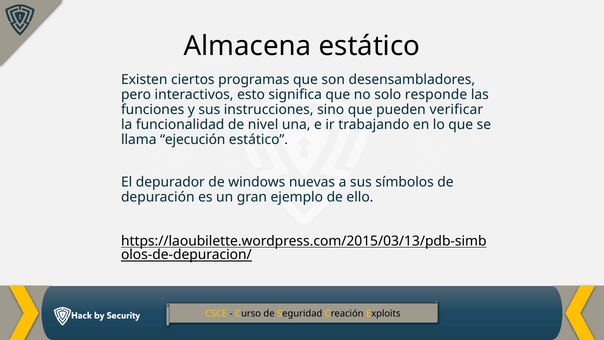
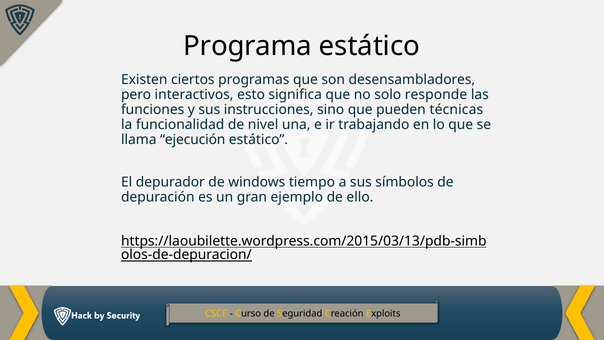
Almacena: Almacena -> Programa
verificar: verificar -> técnicas
nuevas: nuevas -> tiempo
